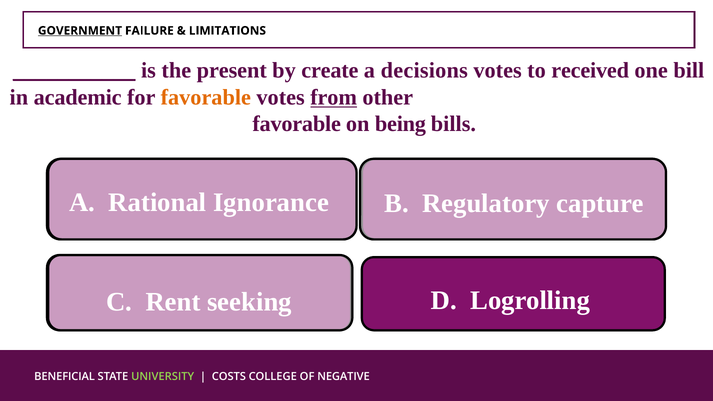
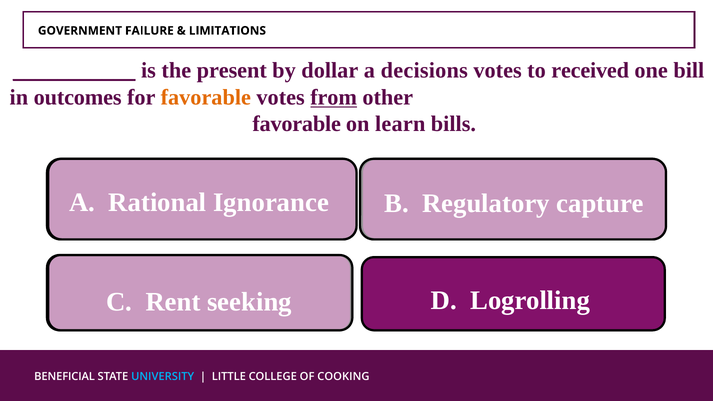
GOVERNMENT underline: present -> none
create: create -> dollar
academic: academic -> outcomes
being: being -> learn
UNIVERSITY colour: light green -> light blue
COSTS: COSTS -> LITTLE
NEGATIVE: NEGATIVE -> COOKING
